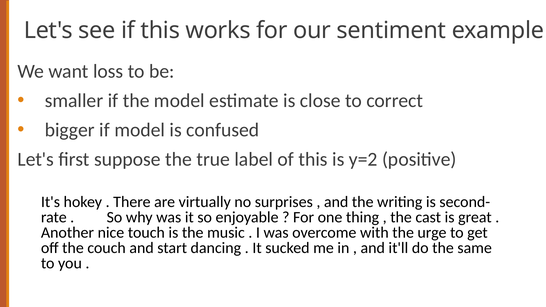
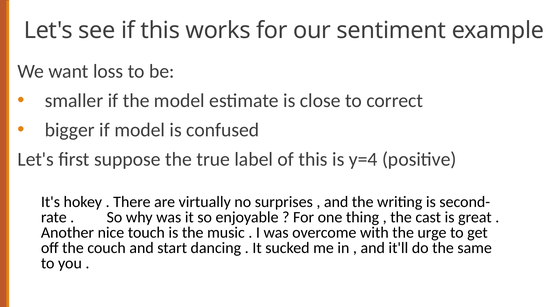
y=2: y=2 -> y=4
